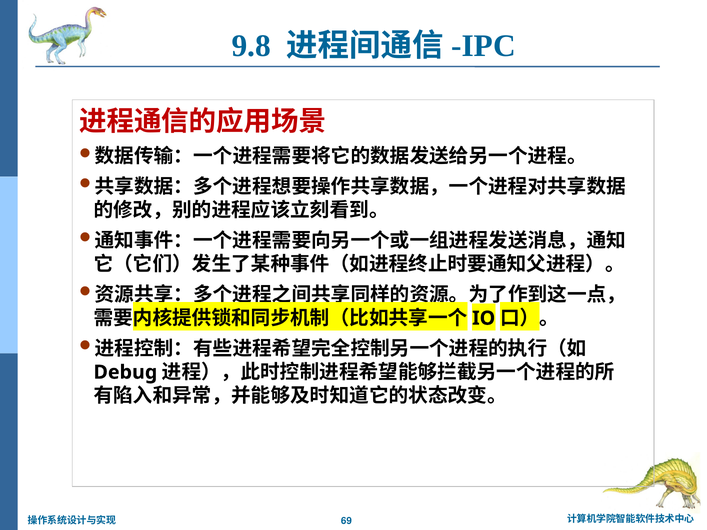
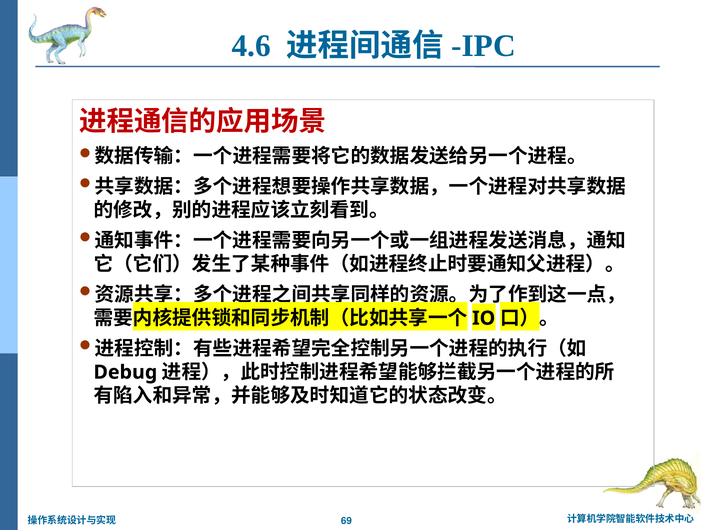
9.8: 9.8 -> 4.6
